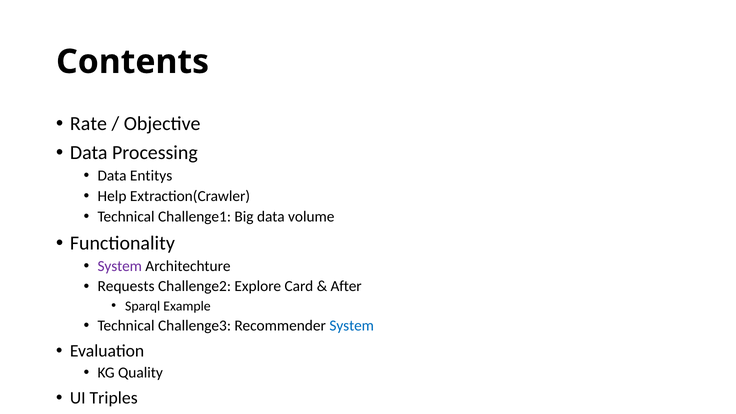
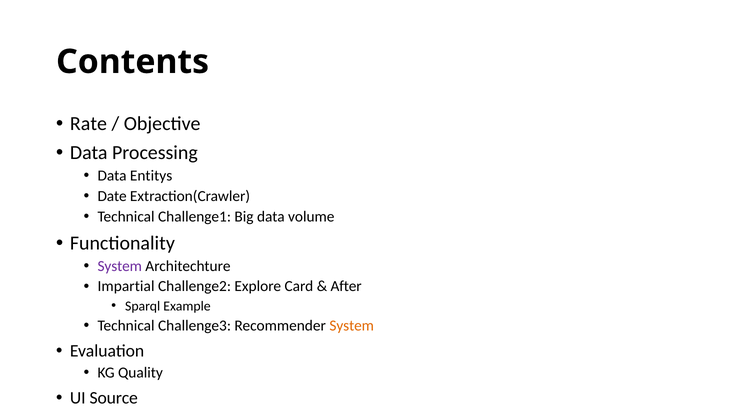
Help: Help -> Date
Requests: Requests -> Impartial
System at (352, 326) colour: blue -> orange
Triples: Triples -> Source
